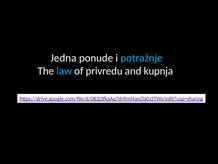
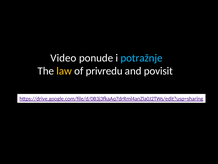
Jedna: Jedna -> Video
law colour: light blue -> yellow
kupnja: kupnja -> povisit
